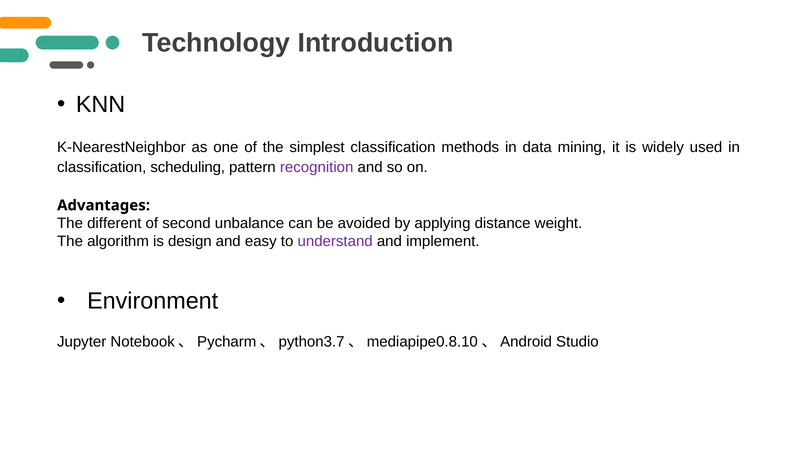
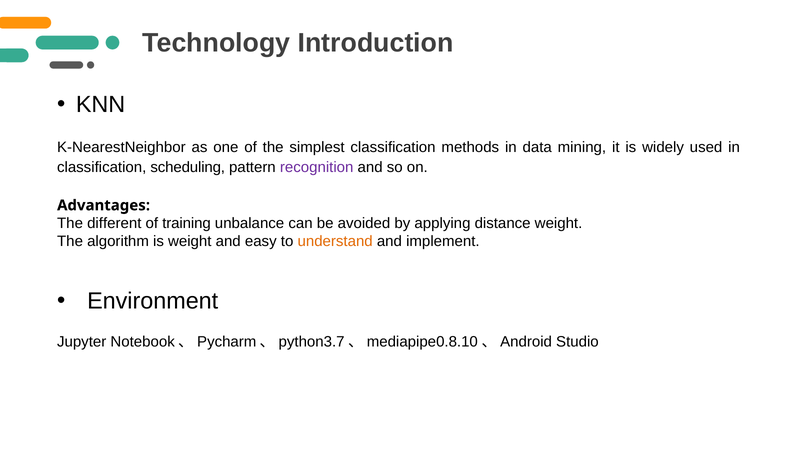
second: second -> training
is design: design -> weight
understand colour: purple -> orange
